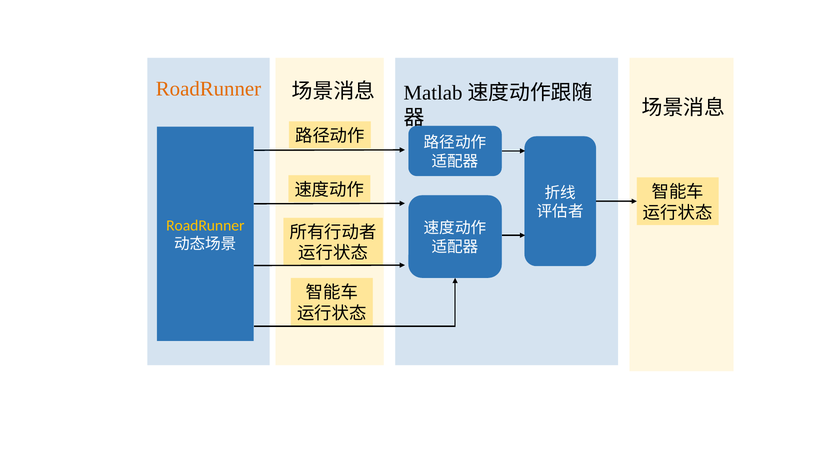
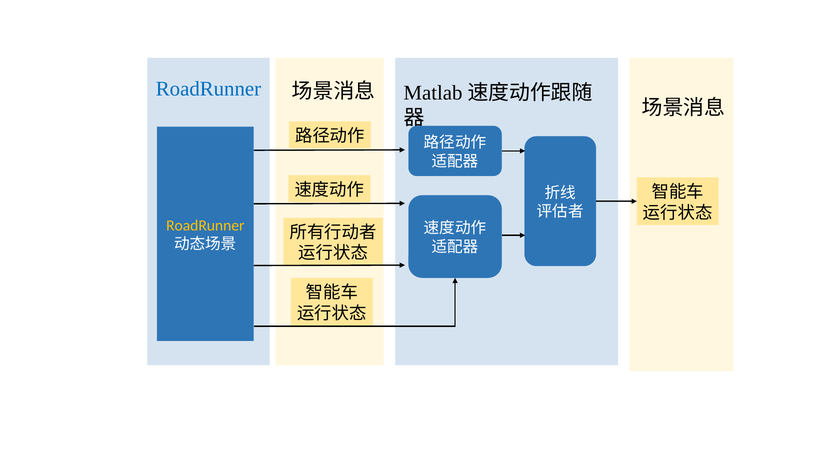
RoadRunner at (208, 89) colour: orange -> blue
